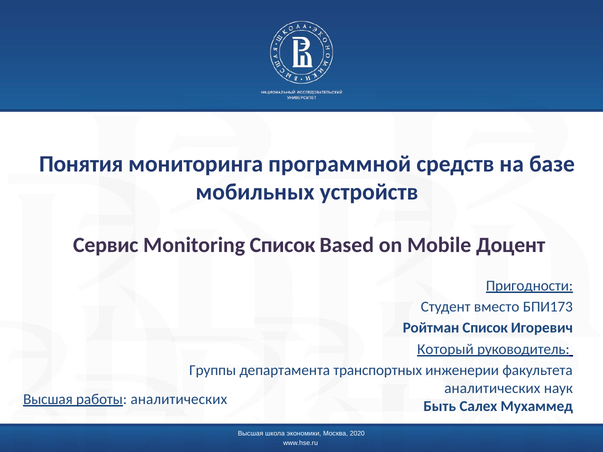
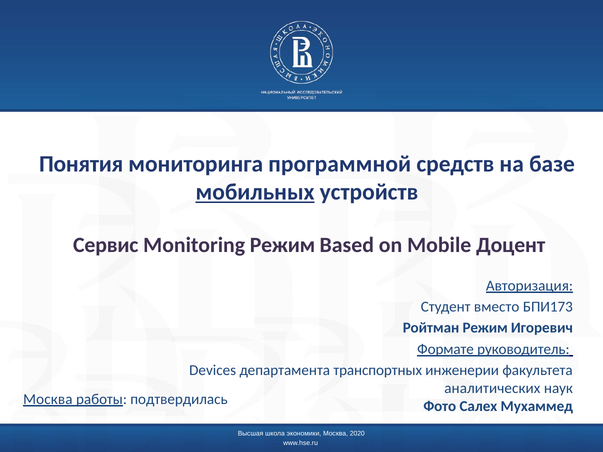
мобильных underline: none -> present
Monitoring Список: Список -> Режим
Пригодности: Пригодности -> Авторизация
Ройтман Список: Список -> Режим
Который: Который -> Формате
Группы: Группы -> Devices
Высшая at (48, 400): Высшая -> Москва
работы аналитических: аналитических -> подтвердилась
Быть: Быть -> Фото
